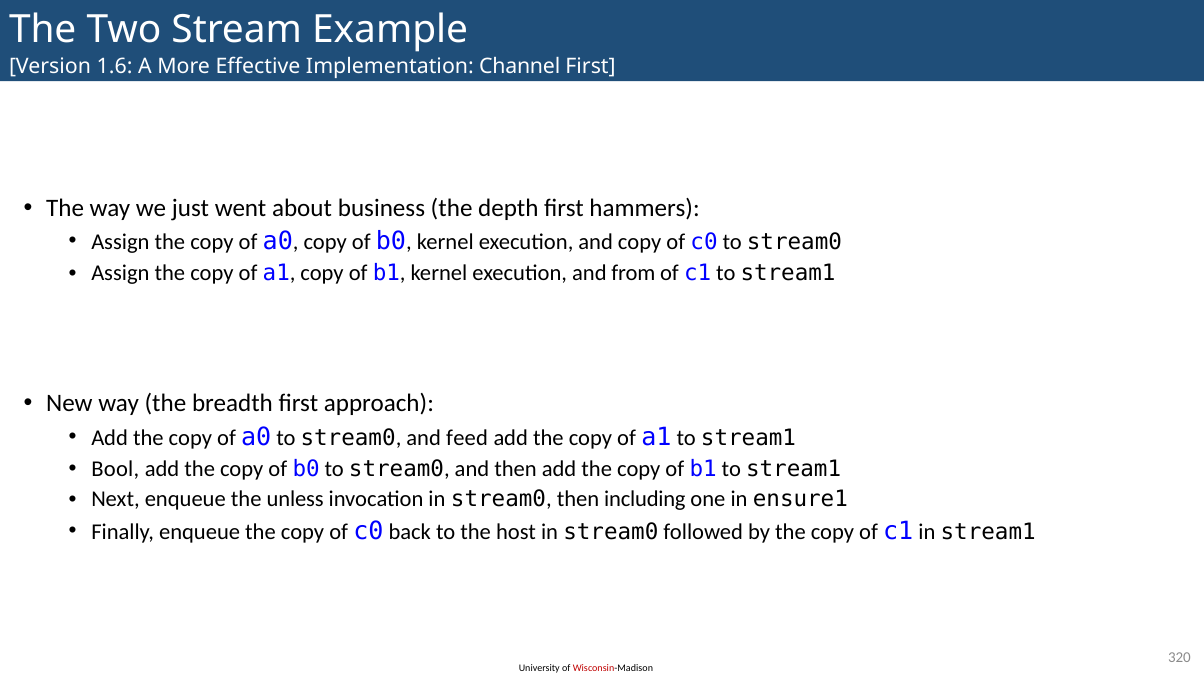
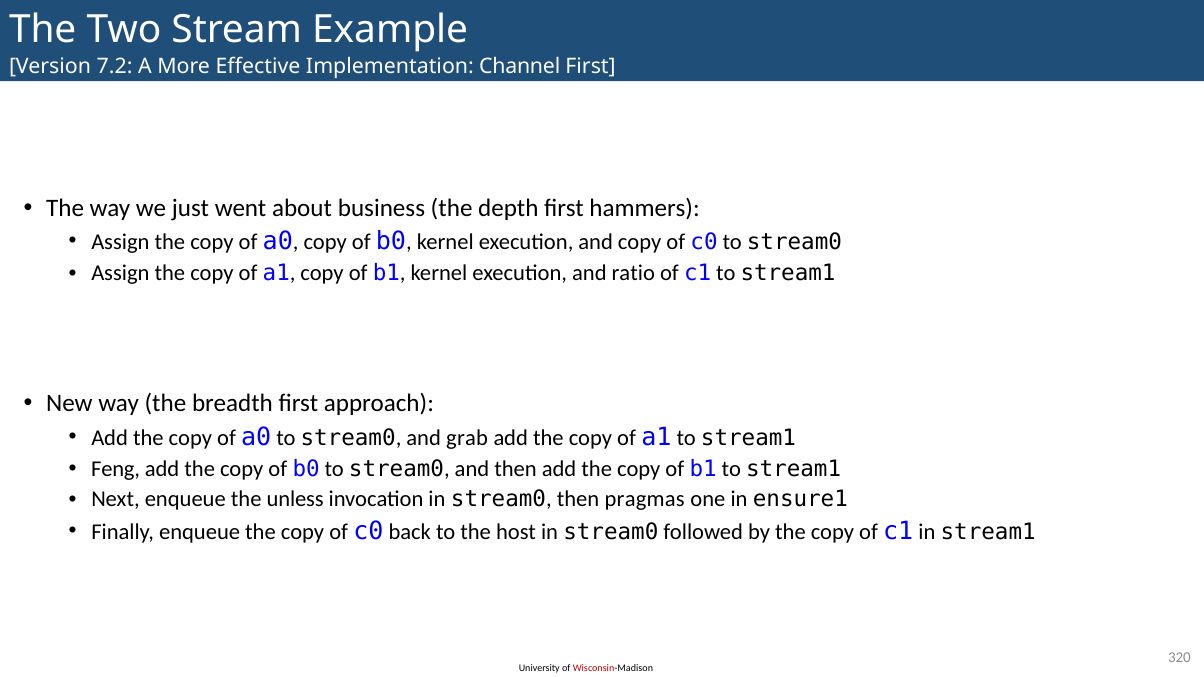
1.6: 1.6 -> 7.2
from: from -> ratio
feed: feed -> grab
Bool: Bool -> Feng
including: including -> pragmas
